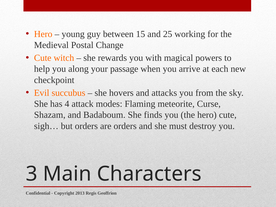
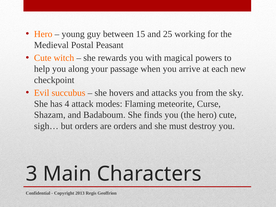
Change: Change -> Peasant
